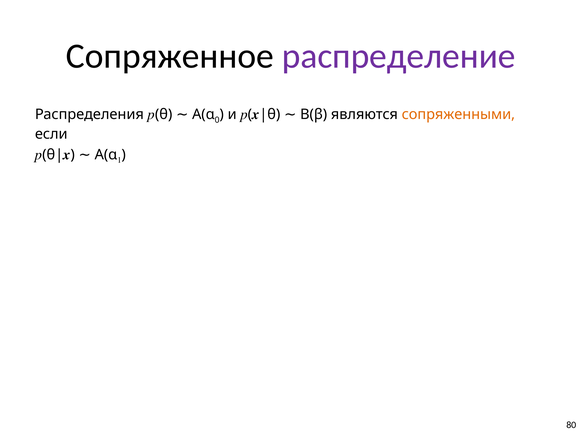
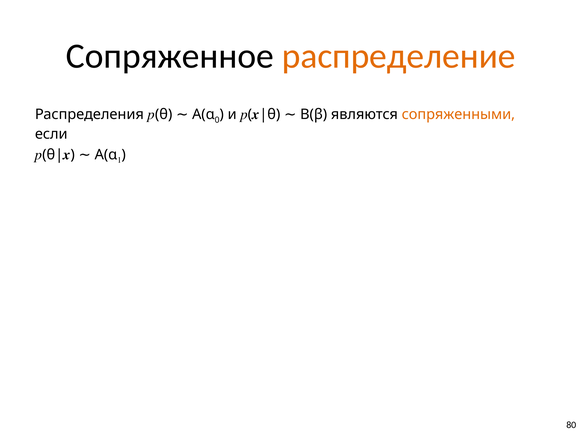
распределение colour: purple -> orange
